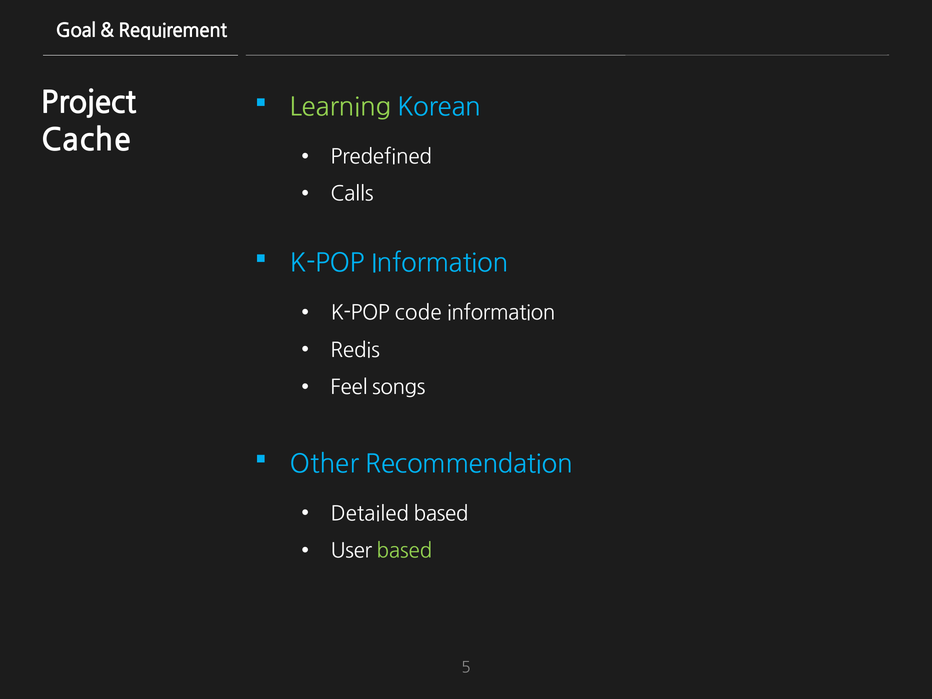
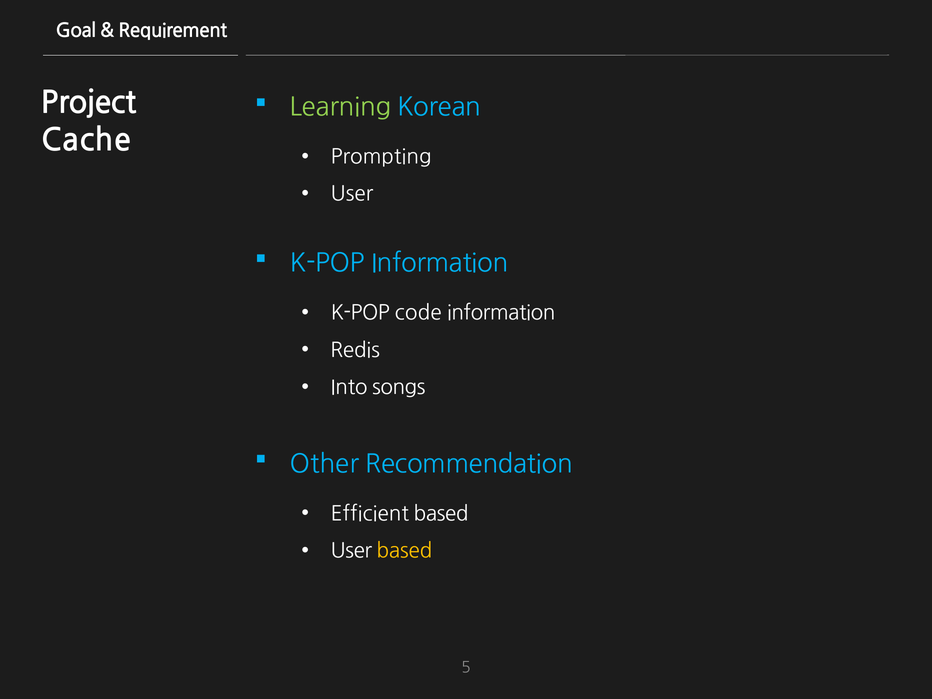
Predefined: Predefined -> Prompting
Calls at (352, 194): Calls -> User
Feel: Feel -> Into
Detailed: Detailed -> Efficient
based at (404, 551) colour: light green -> yellow
